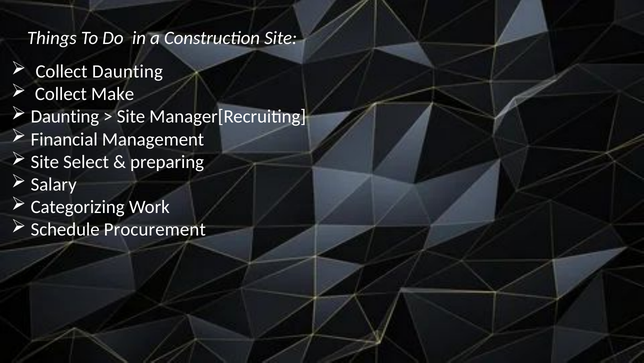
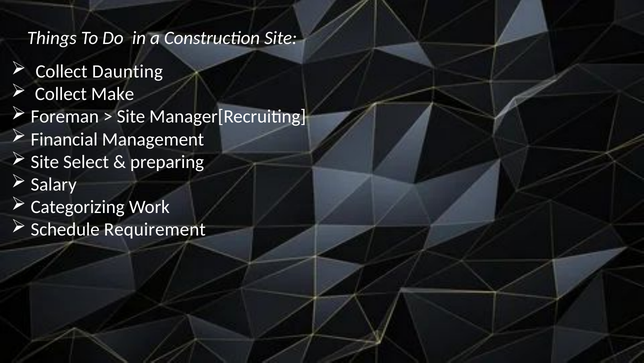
Daunting at (65, 116): Daunting -> Foreman
Procurement: Procurement -> Requirement
